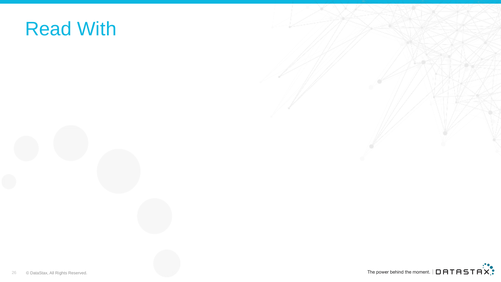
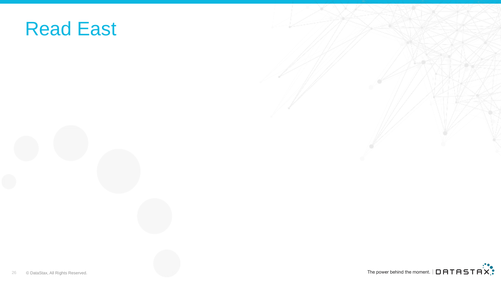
With: With -> East
